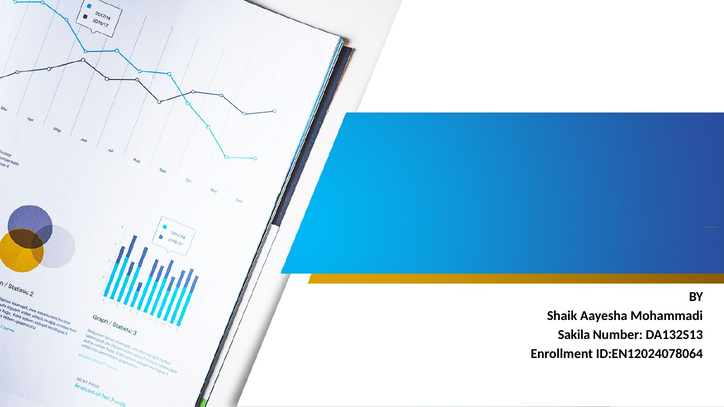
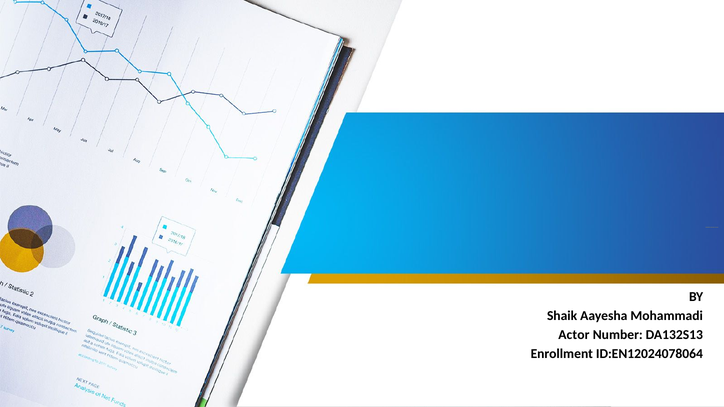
Sakila: Sakila -> Actor
